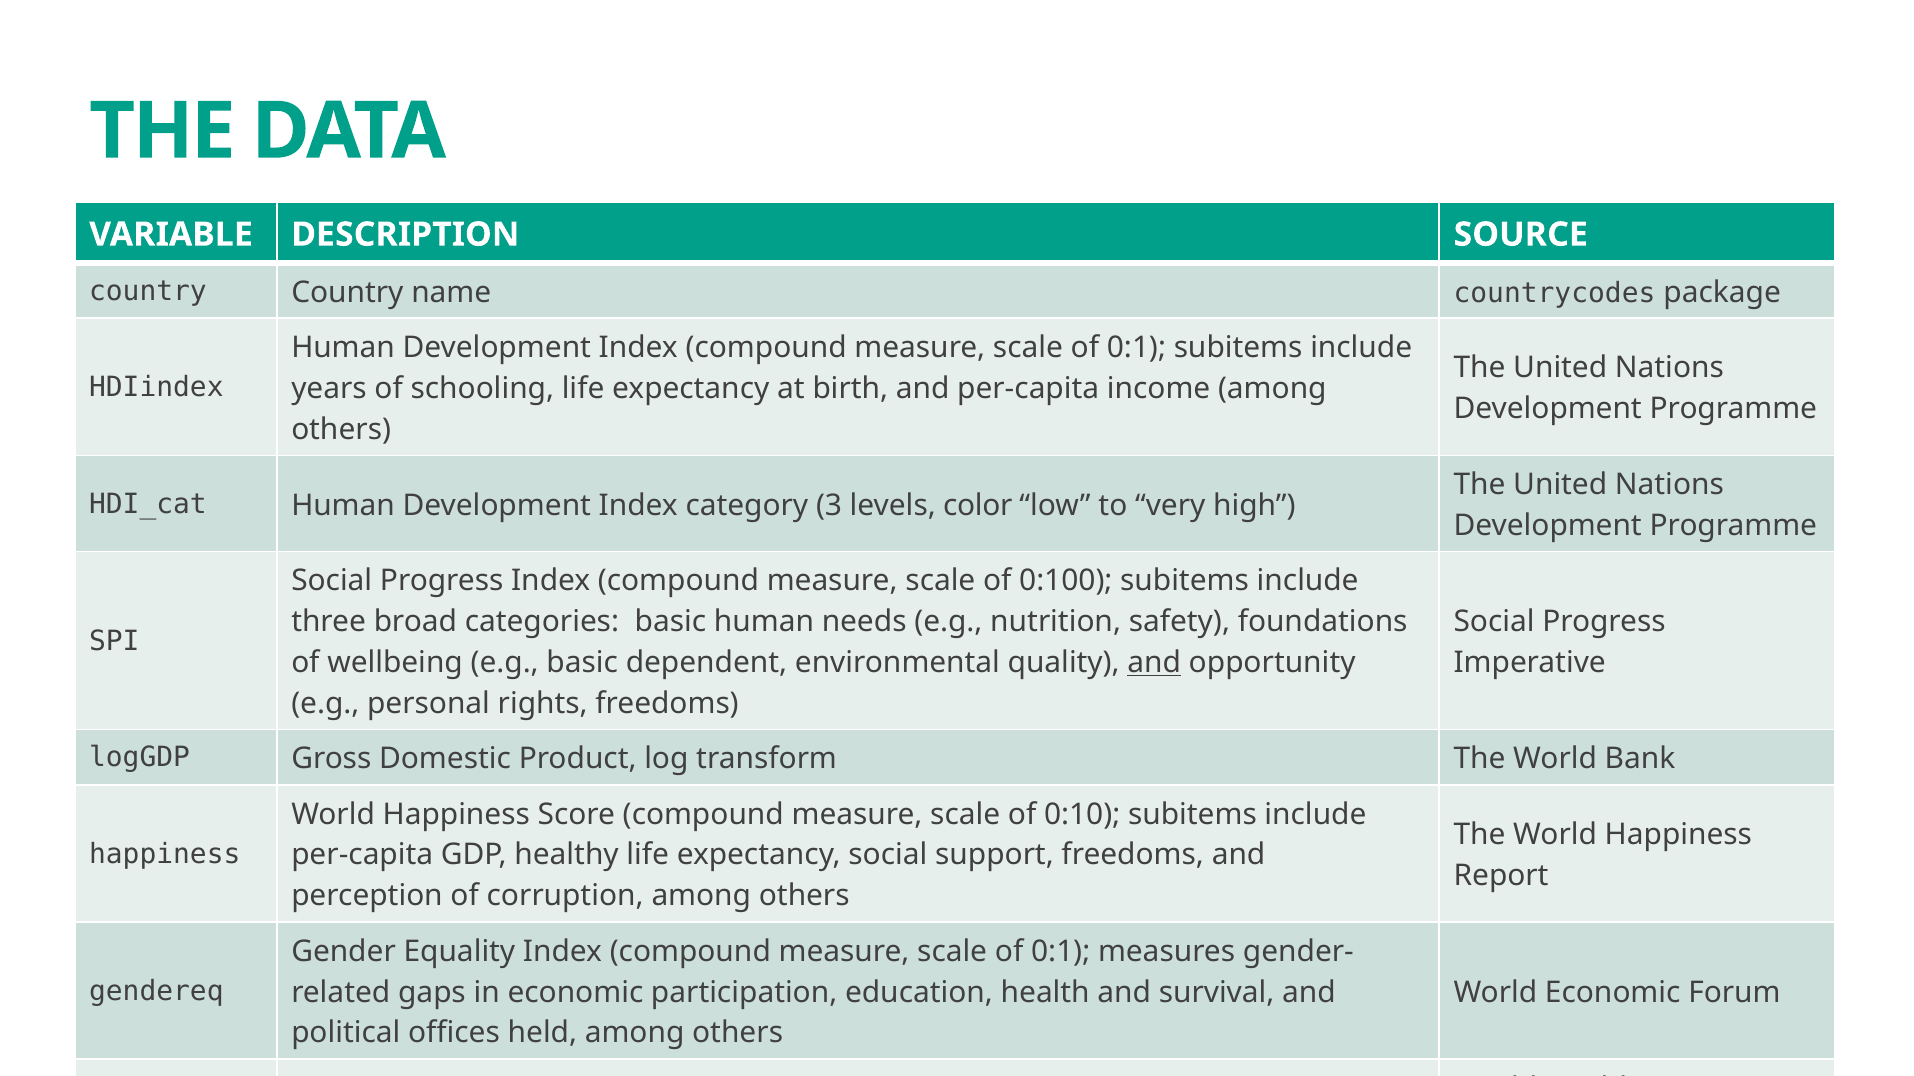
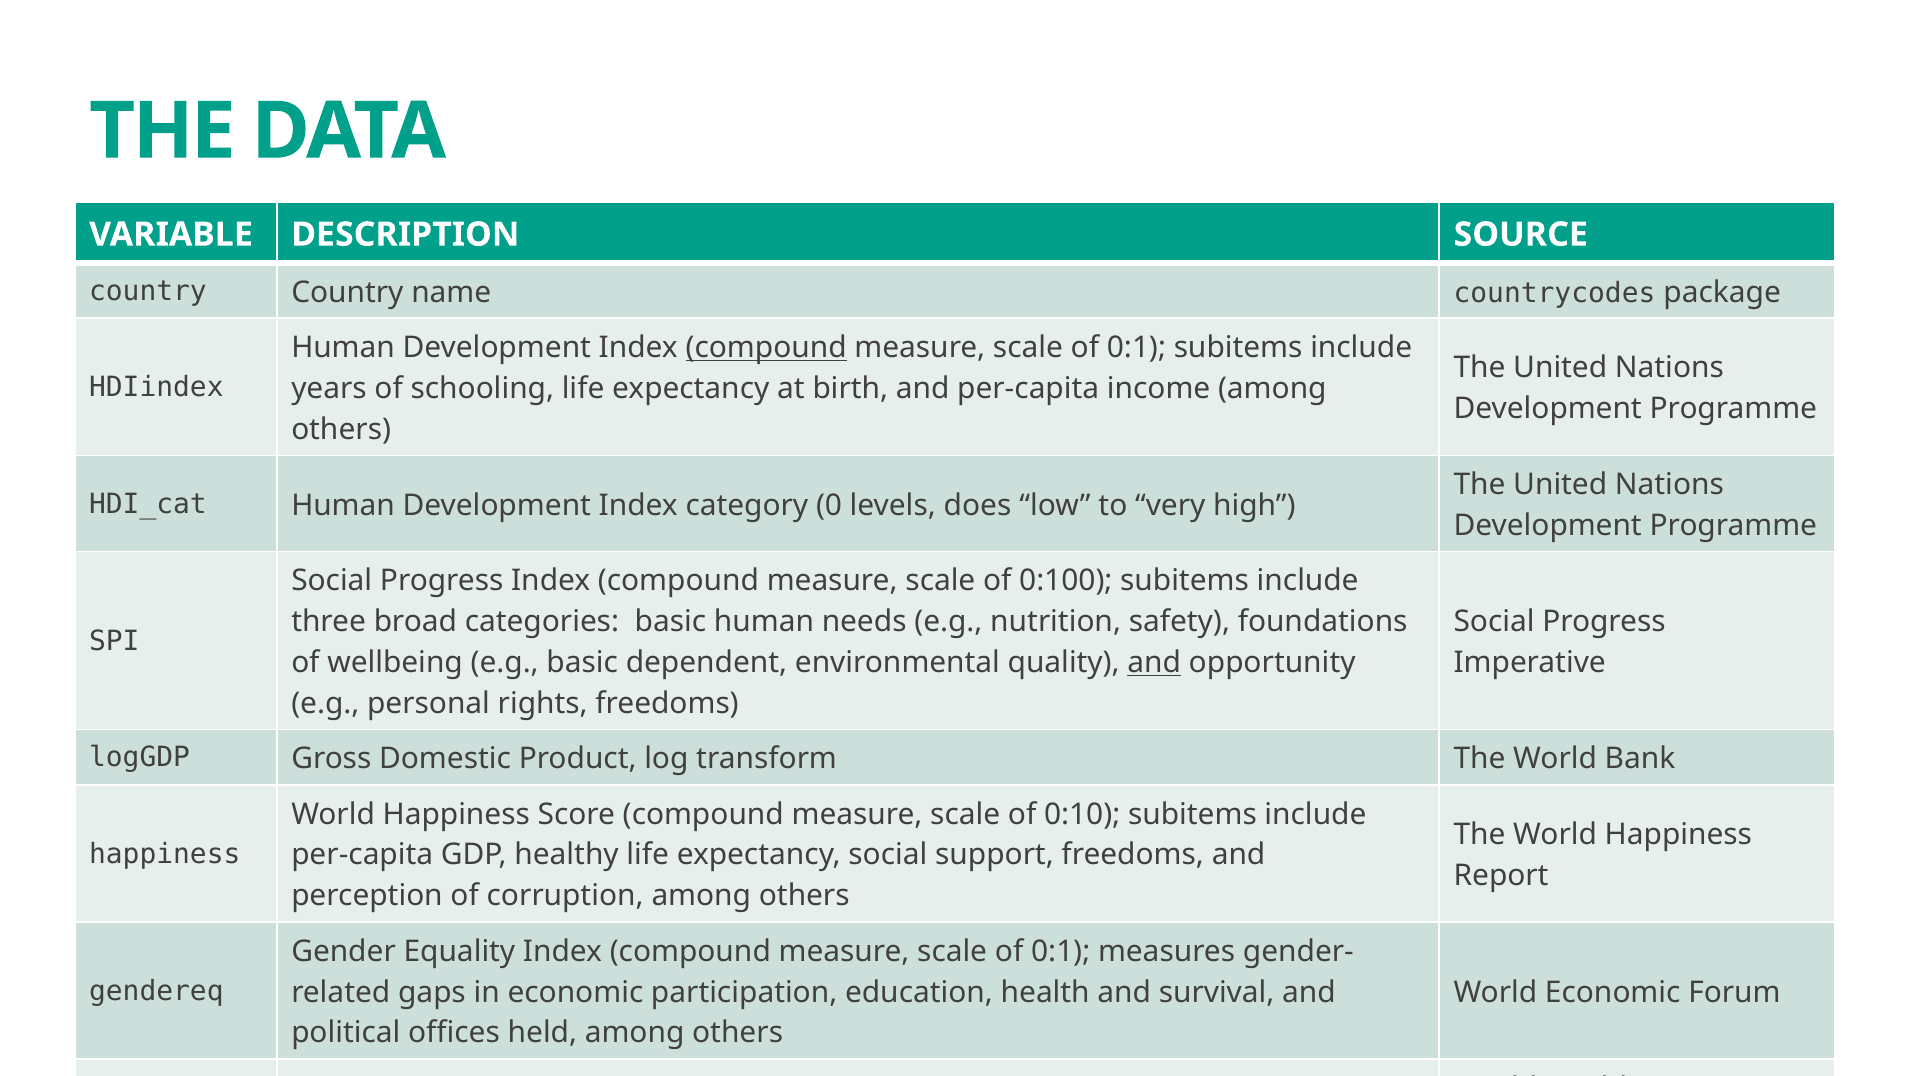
compound at (766, 348) underline: none -> present
3: 3 -> 0
color: color -> does
